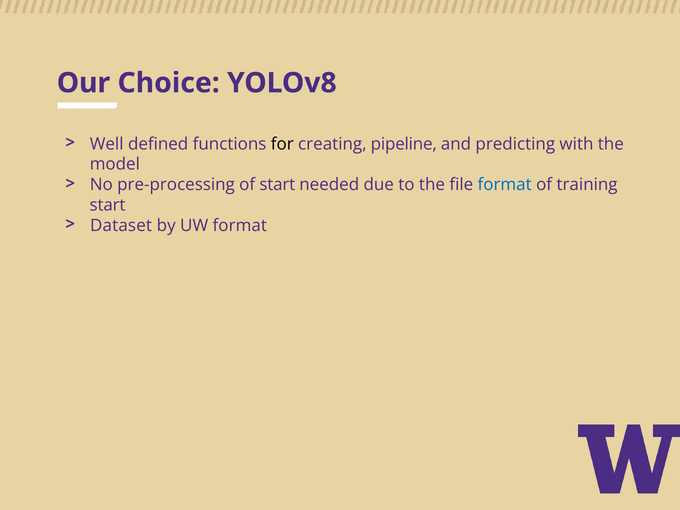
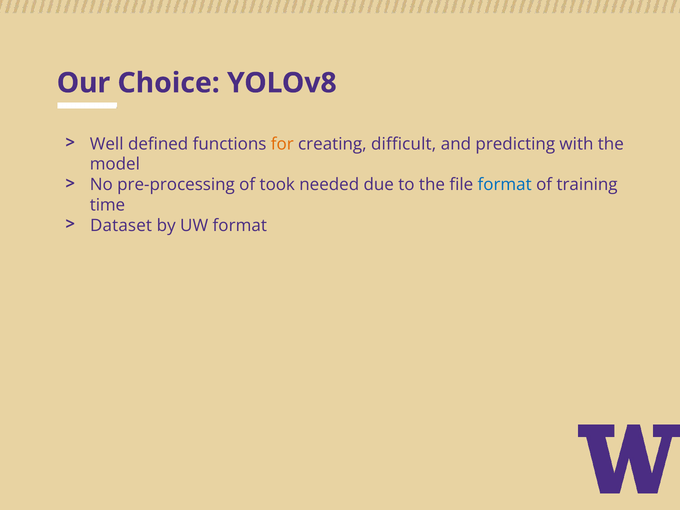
for colour: black -> orange
pipeline: pipeline -> difficult
of start: start -> took
start at (108, 205): start -> time
